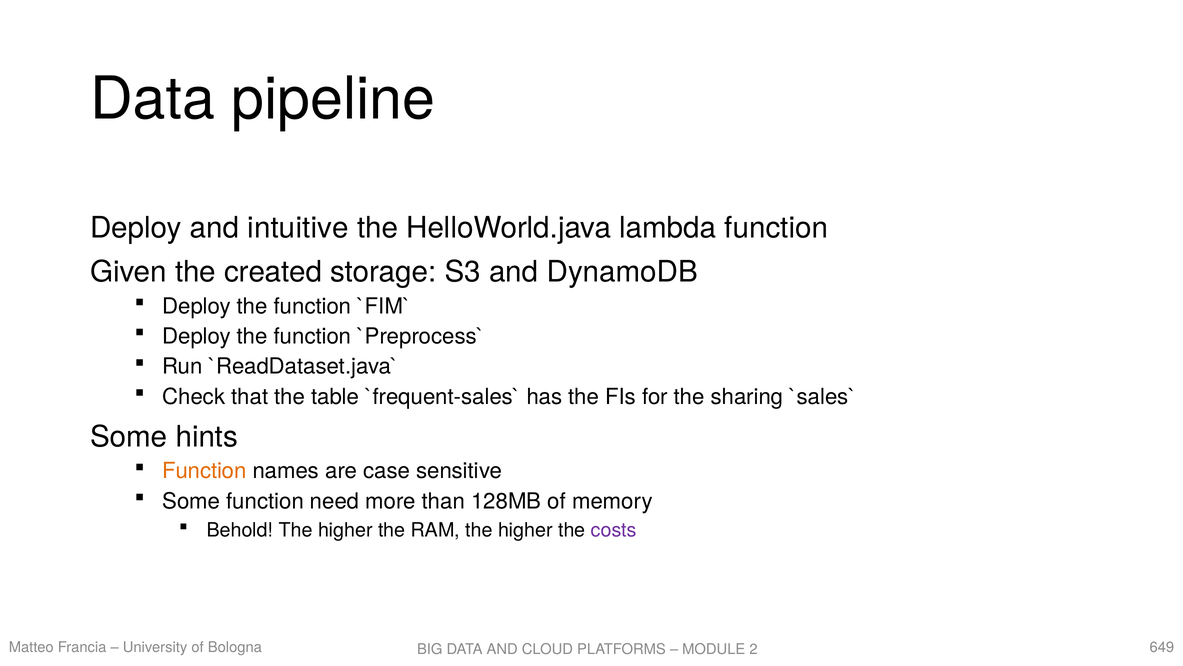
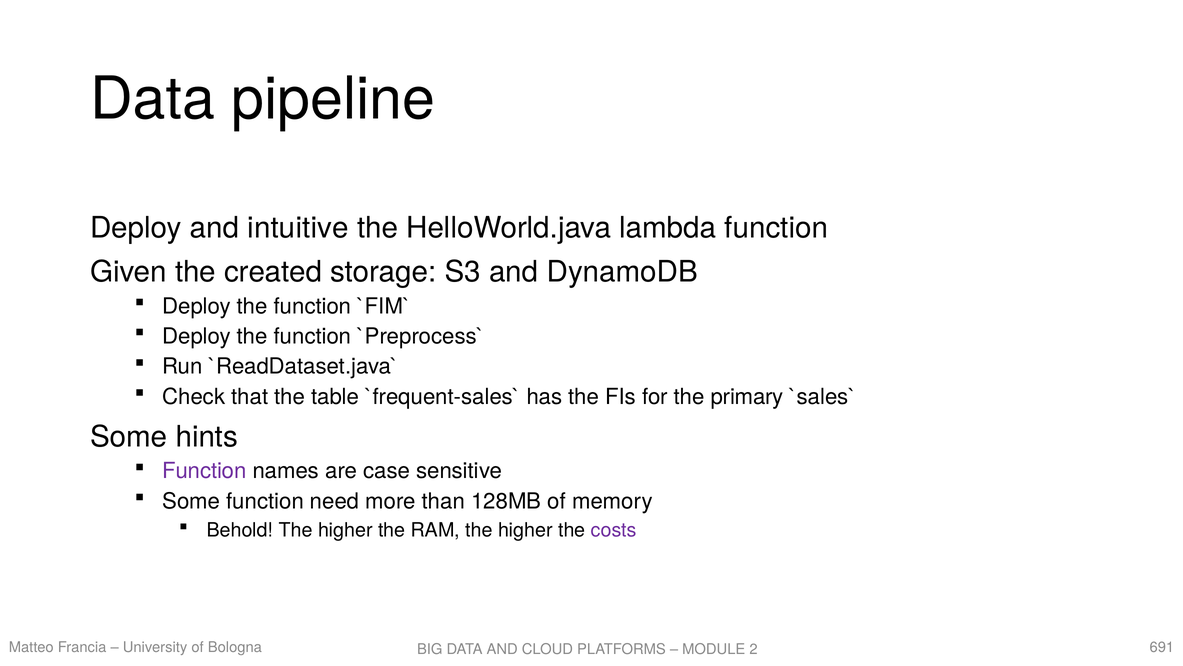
sharing: sharing -> primary
Function at (204, 471) colour: orange -> purple
649: 649 -> 691
